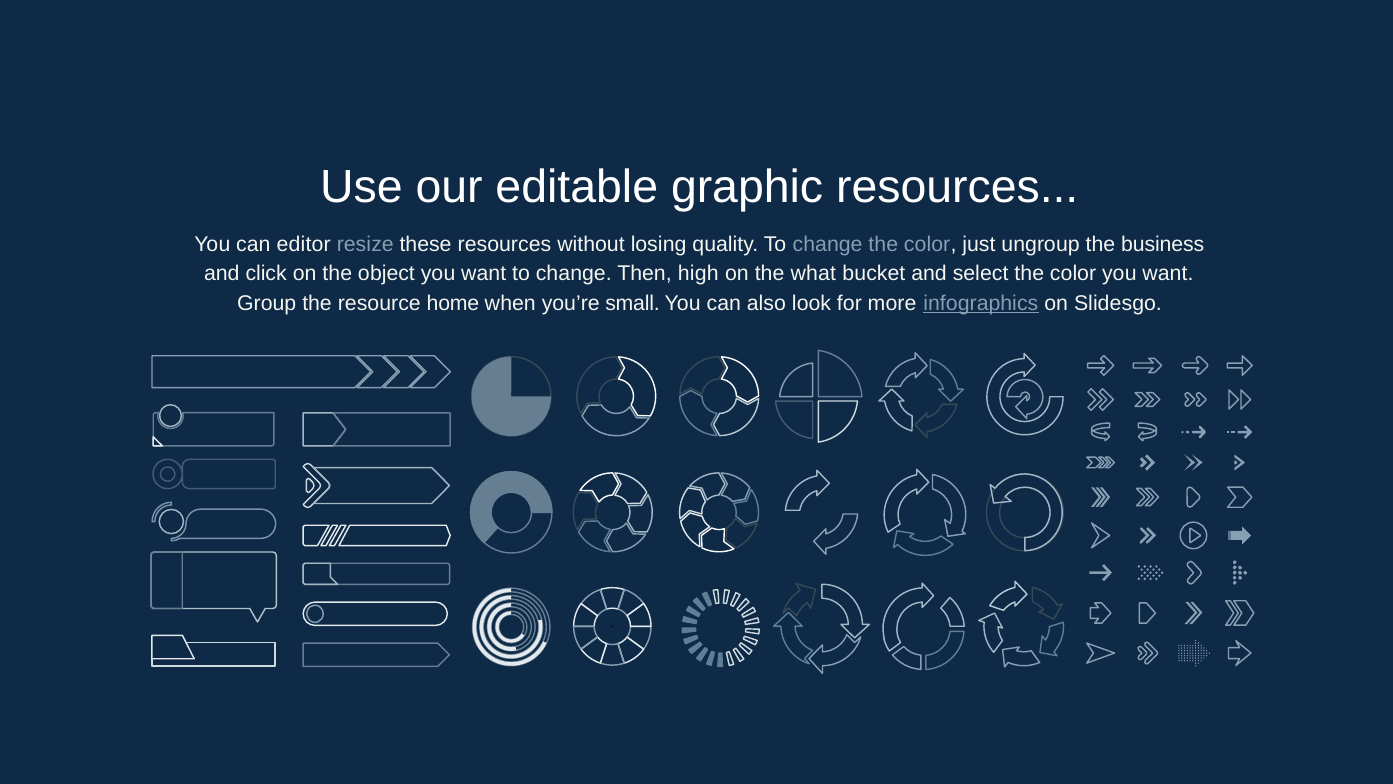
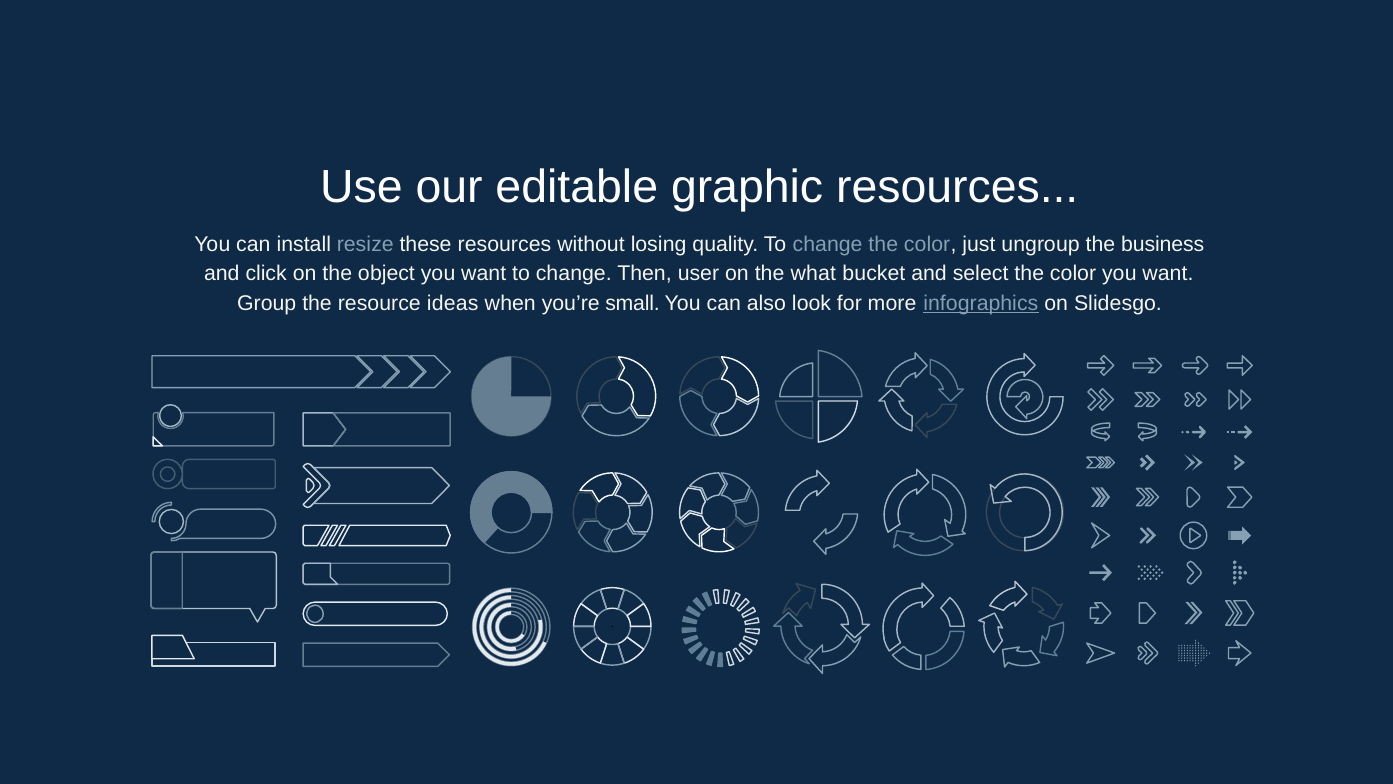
editor: editor -> install
high: high -> user
home: home -> ideas
